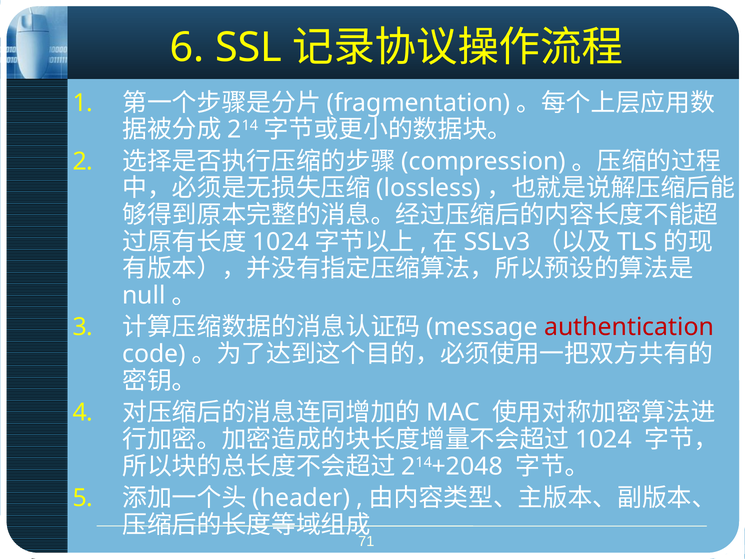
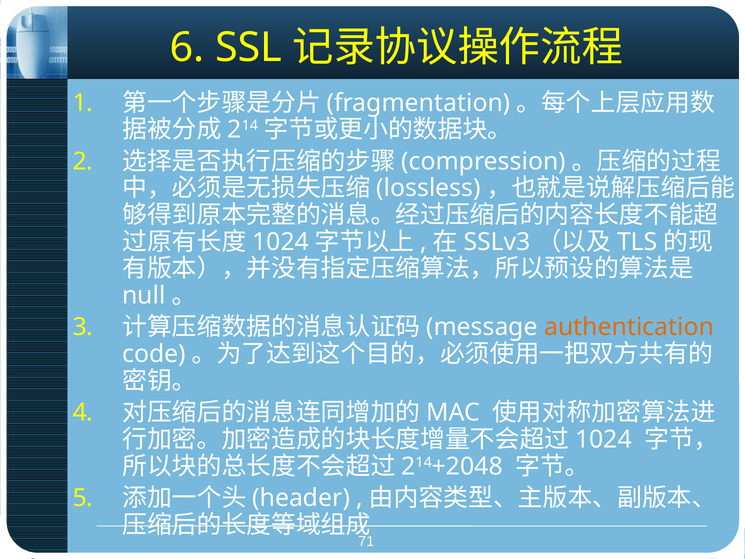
authentication colour: red -> orange
